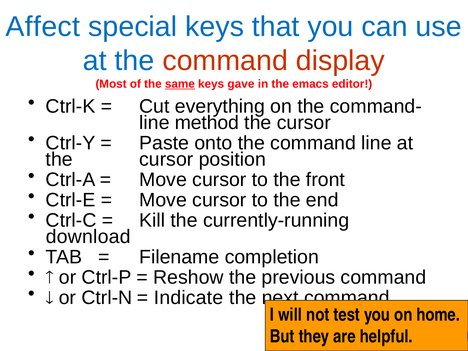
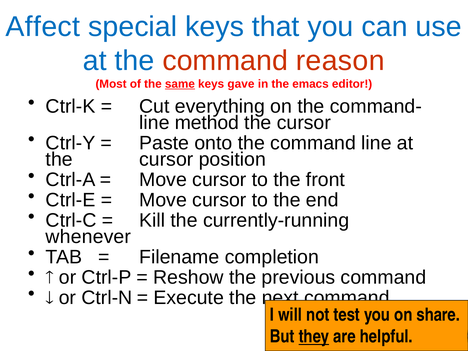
display: display -> reason
download: download -> whenever
Indicate: Indicate -> Execute
home: home -> share
they underline: none -> present
